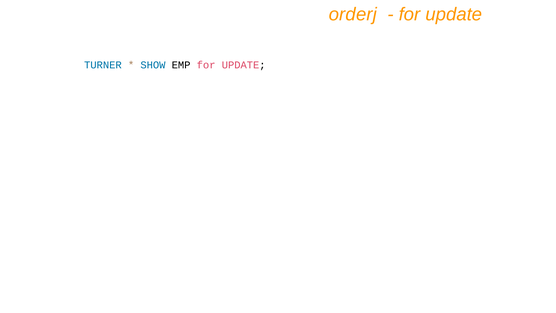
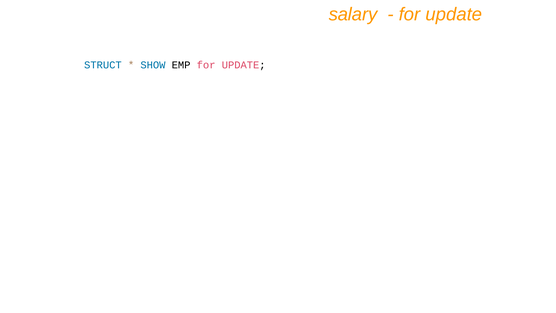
orderj: orderj -> salary
TURNER: TURNER -> STRUCT
